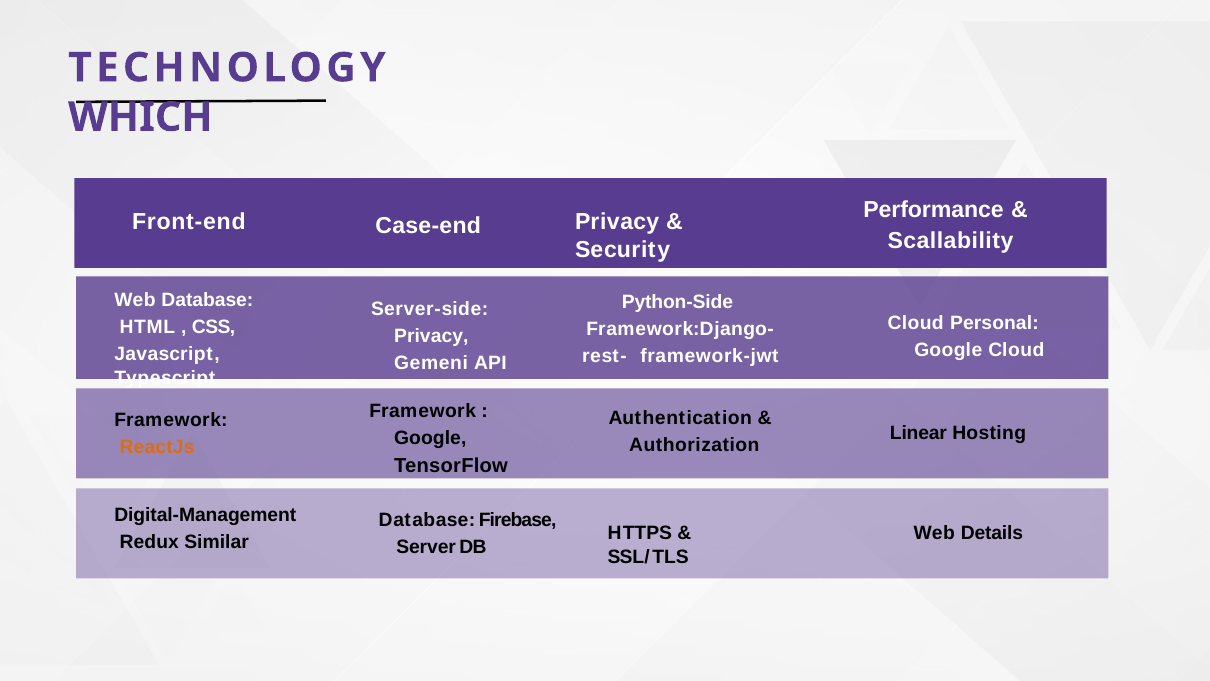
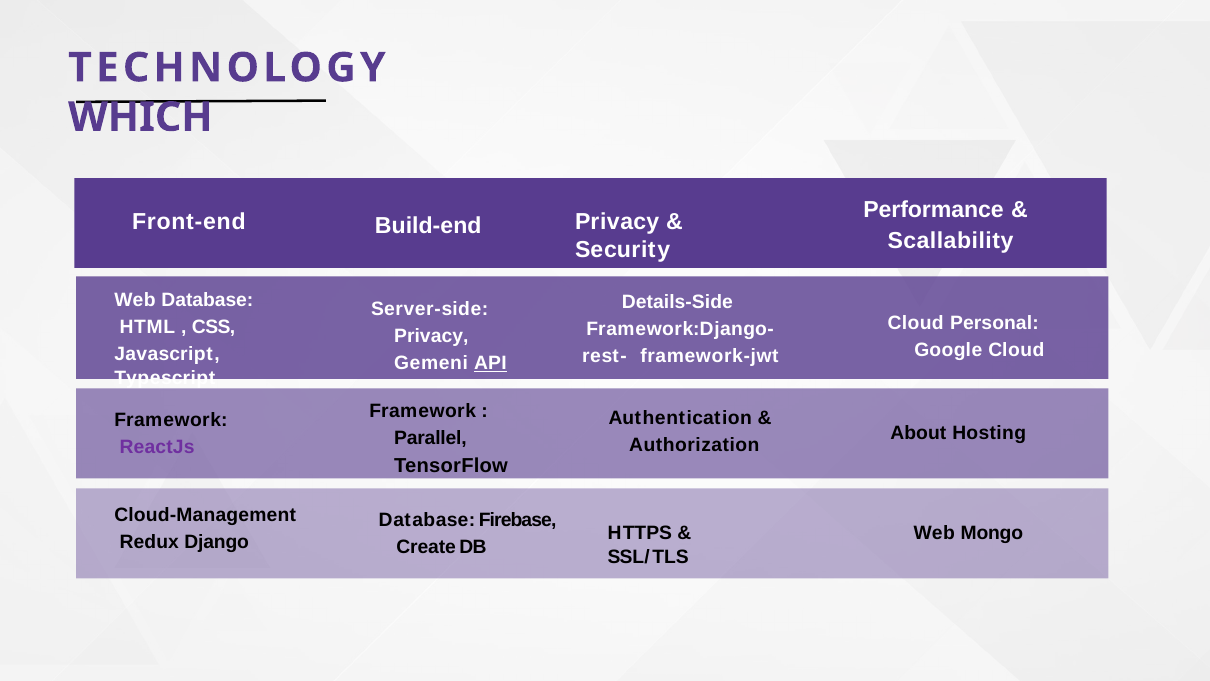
Case-end: Case-end -> Build-end
Python-Side: Python-Side -> Details-Side
API underline: none -> present
Linear: Linear -> About
Google at (430, 438): Google -> Parallel
ReactJs colour: orange -> purple
Digital-Management: Digital-Management -> Cloud-Management
Details: Details -> Mongo
Similar: Similar -> Django
Server: Server -> Create
